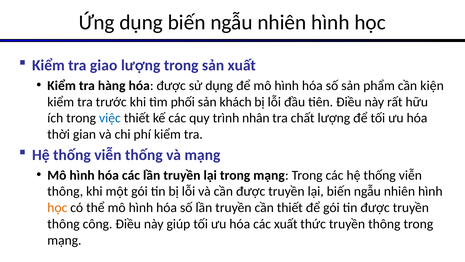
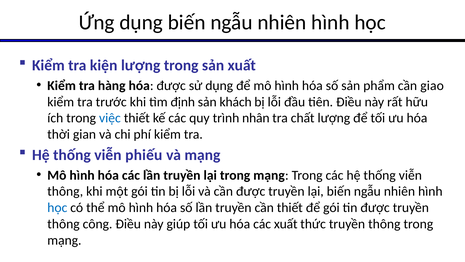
giao: giao -> kiện
kiện: kiện -> giao
phối: phối -> định
viễn thống: thống -> phiếu
học at (57, 207) colour: orange -> blue
